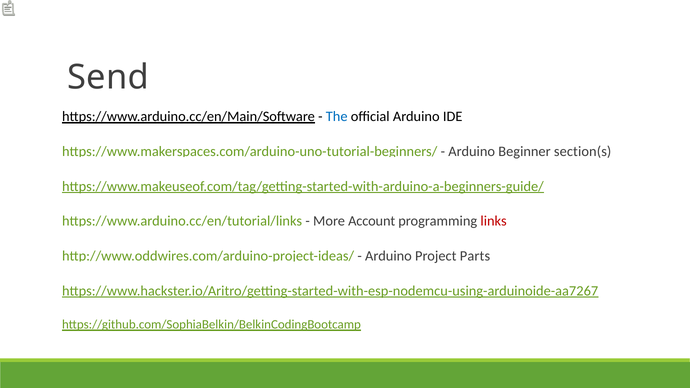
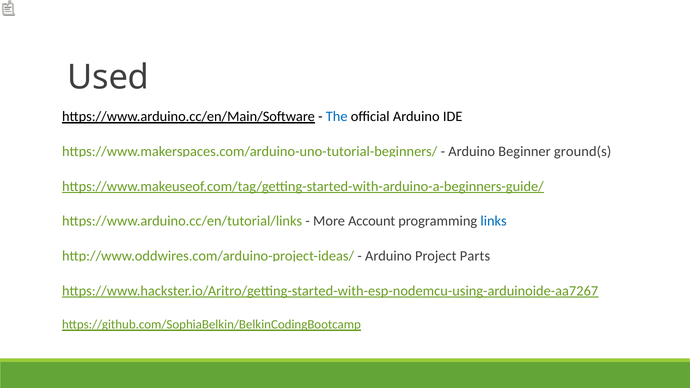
Send: Send -> Used
section(s: section(s -> ground(s
links colour: red -> blue
